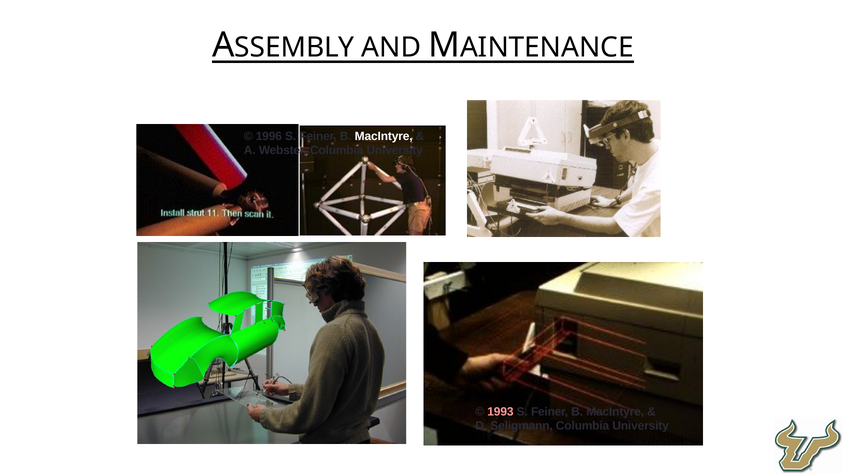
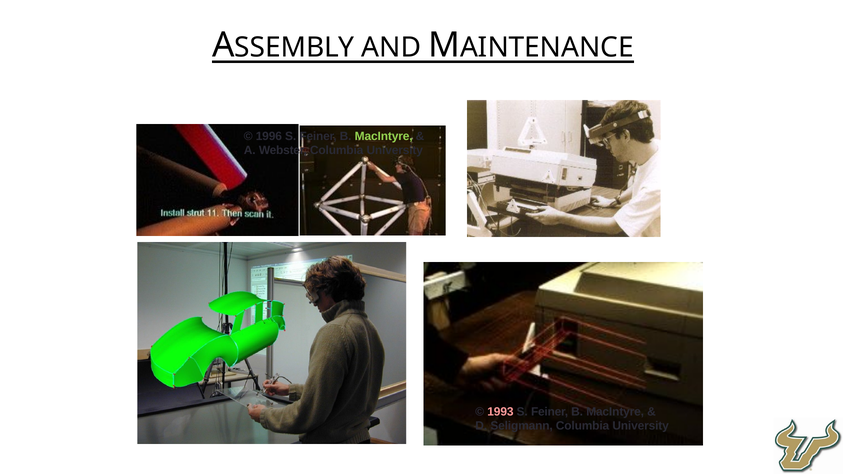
MacIntyre at (384, 136) colour: white -> light green
